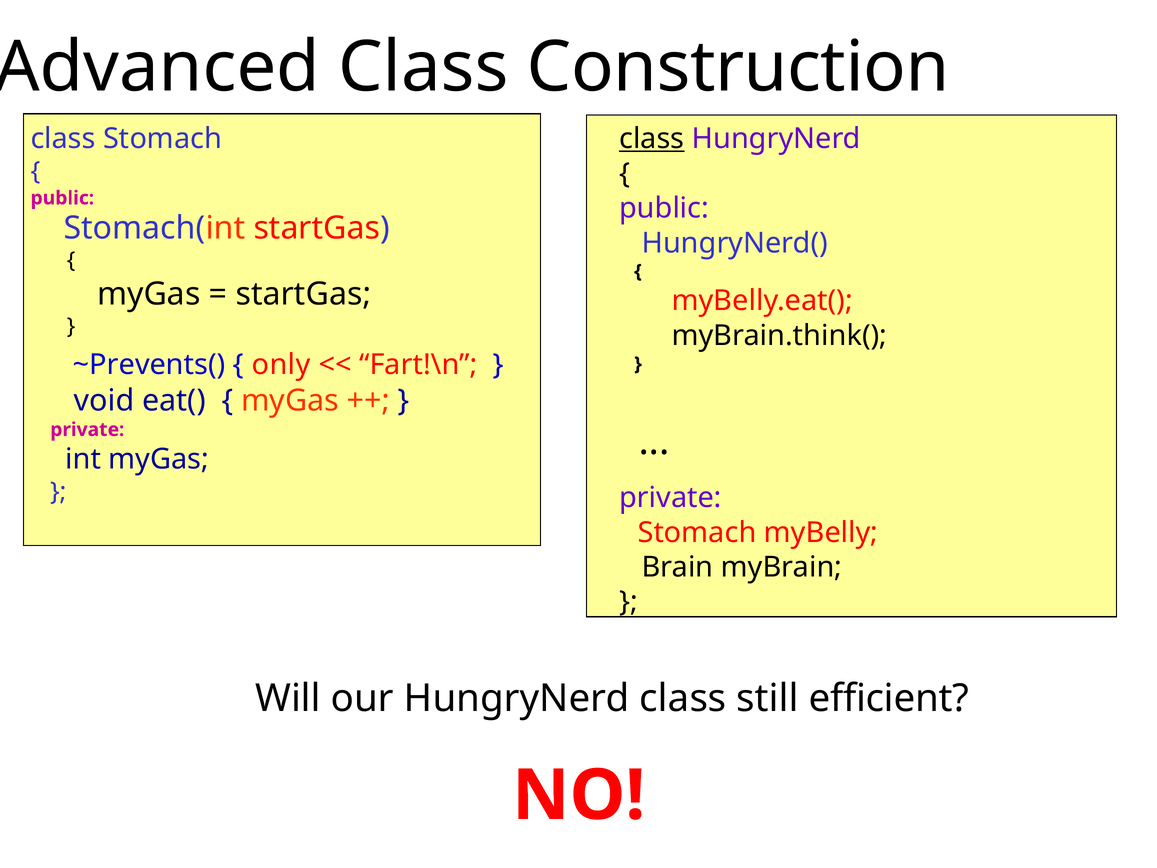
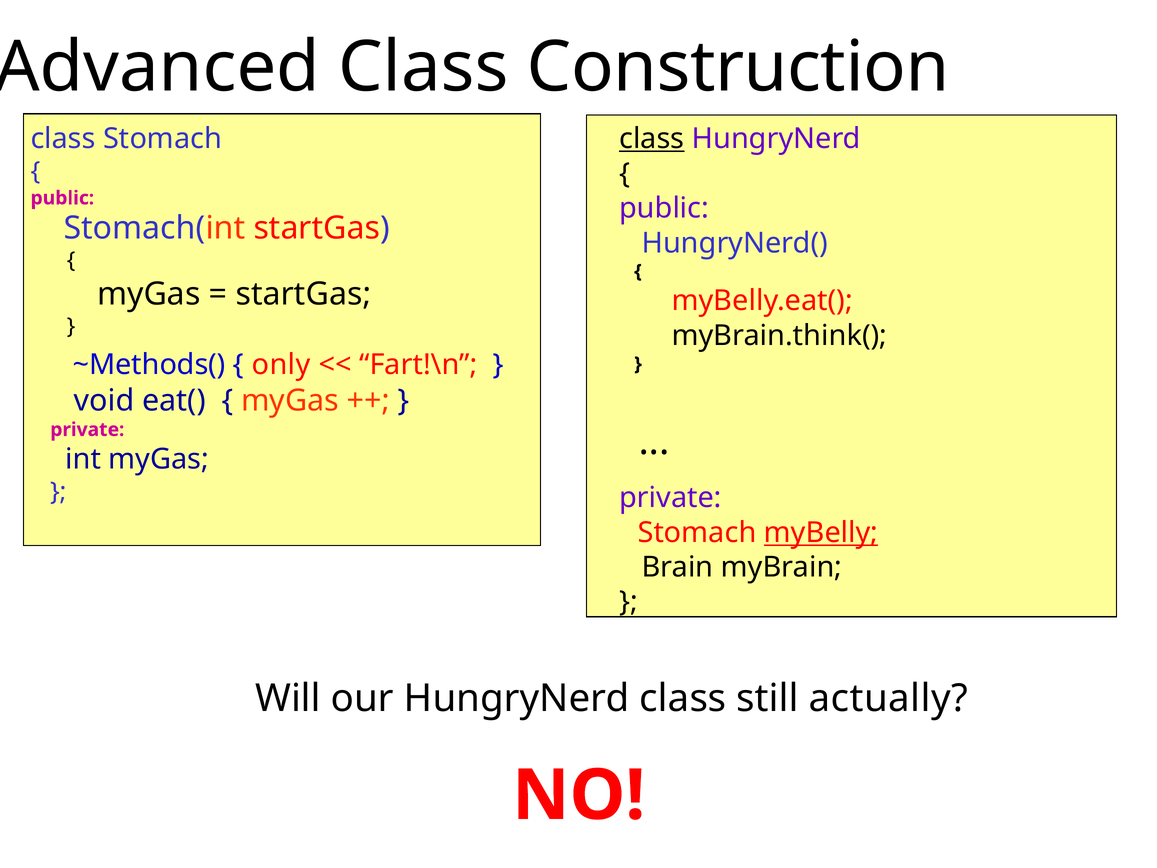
~Prevents(: ~Prevents( -> ~Methods(
myBelly underline: none -> present
efficient: efficient -> actually
